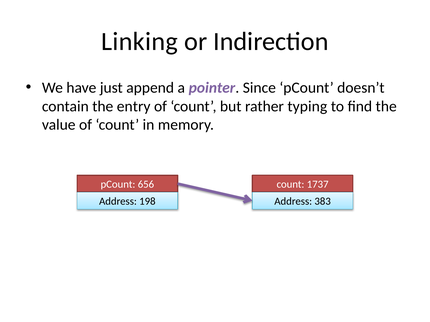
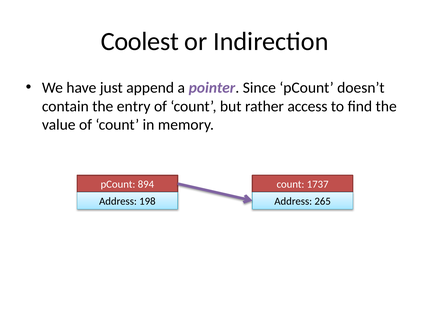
Linking: Linking -> Coolest
typing: typing -> access
656: 656 -> 894
383: 383 -> 265
